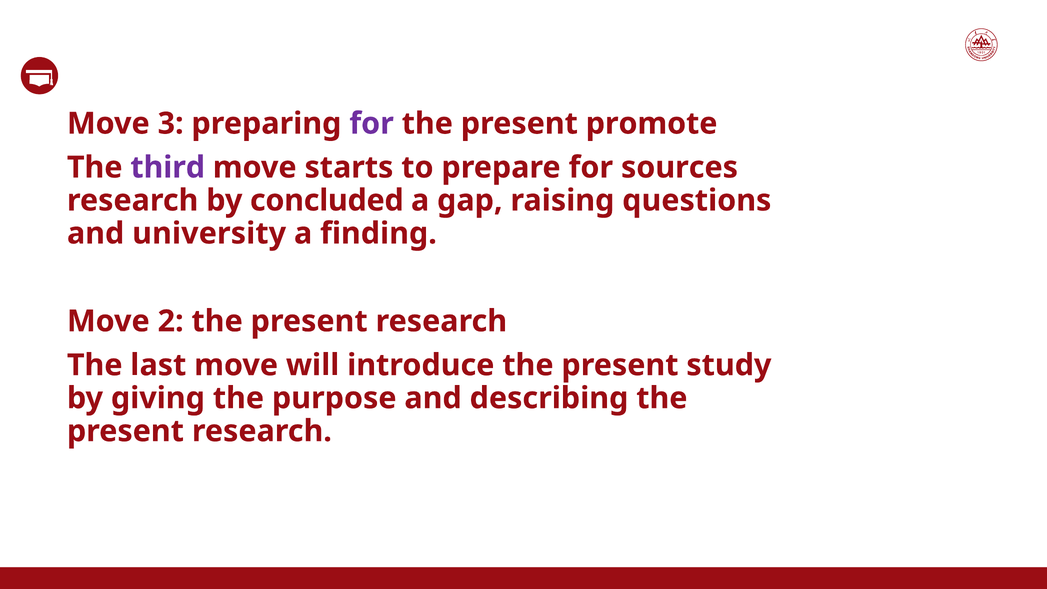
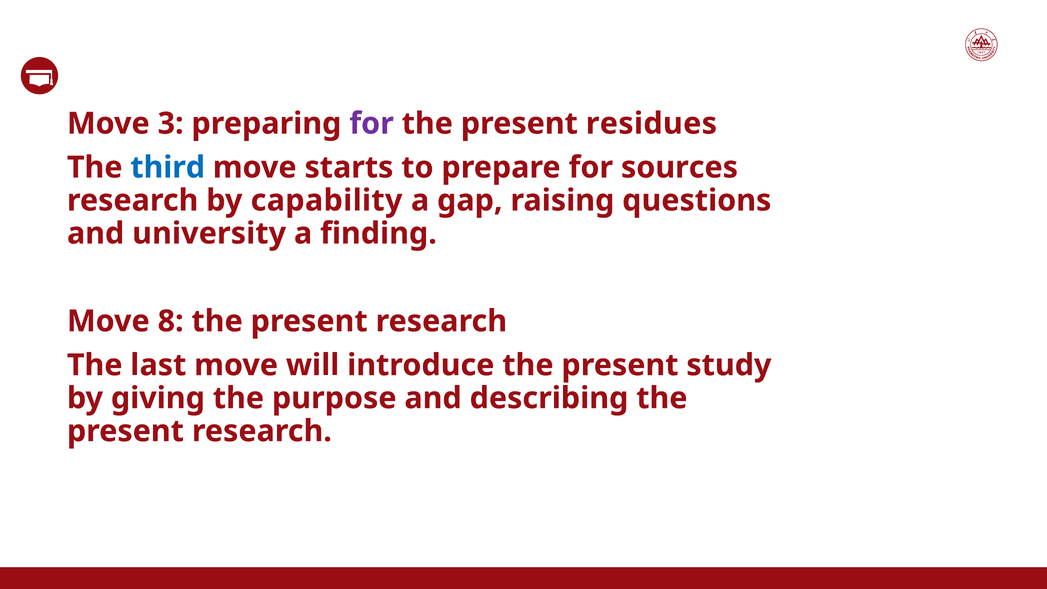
promote: promote -> residues
third colour: purple -> blue
concluded: concluded -> capability
2: 2 -> 8
